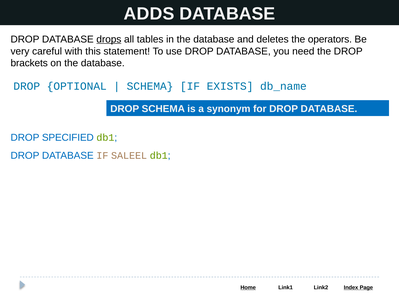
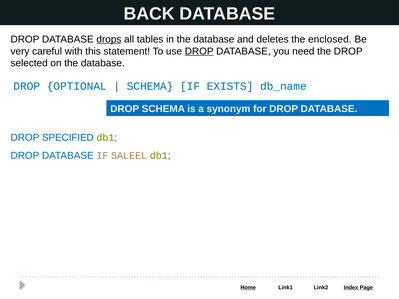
ADDS: ADDS -> BACK
operators: operators -> enclosed
DROP at (199, 51) underline: none -> present
brackets: brackets -> selected
